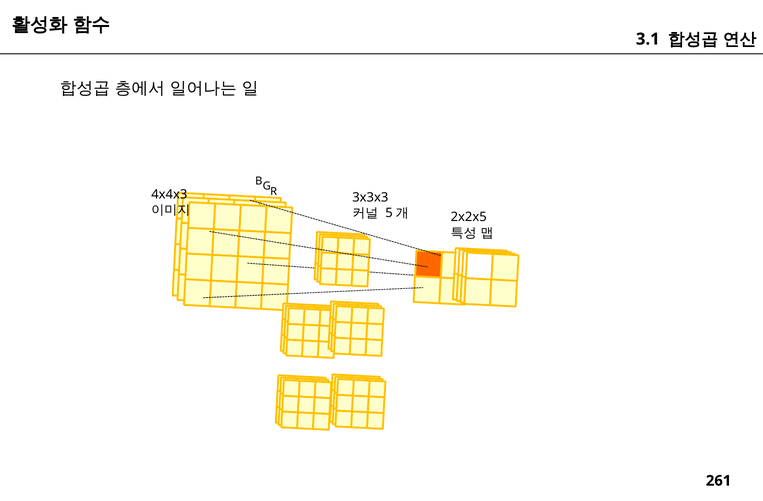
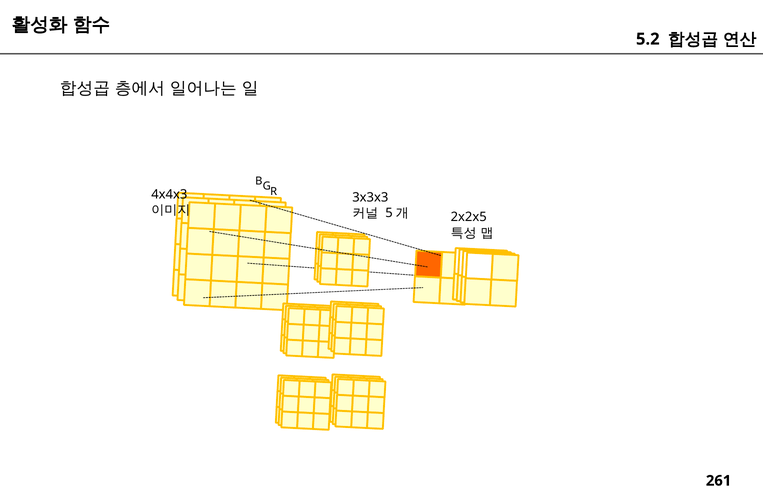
3.1: 3.1 -> 5.2
